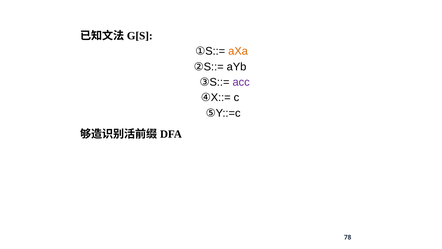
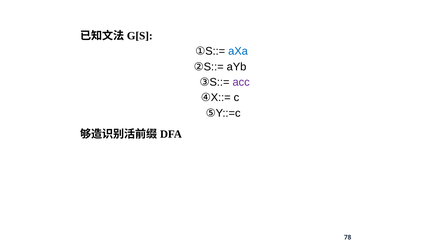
aXa colour: orange -> blue
